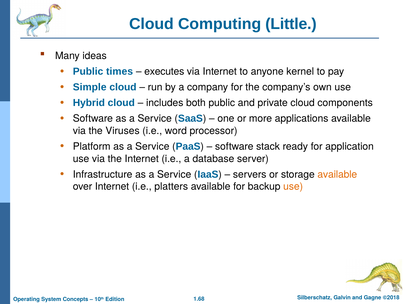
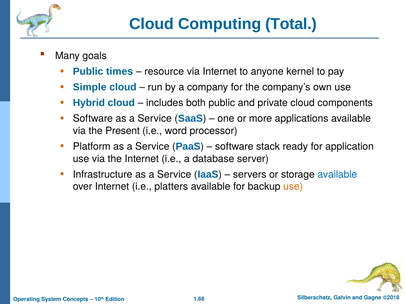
Little: Little -> Total
ideas: ideas -> goals
executes: executes -> resource
Viruses: Viruses -> Present
available at (337, 175) colour: orange -> blue
